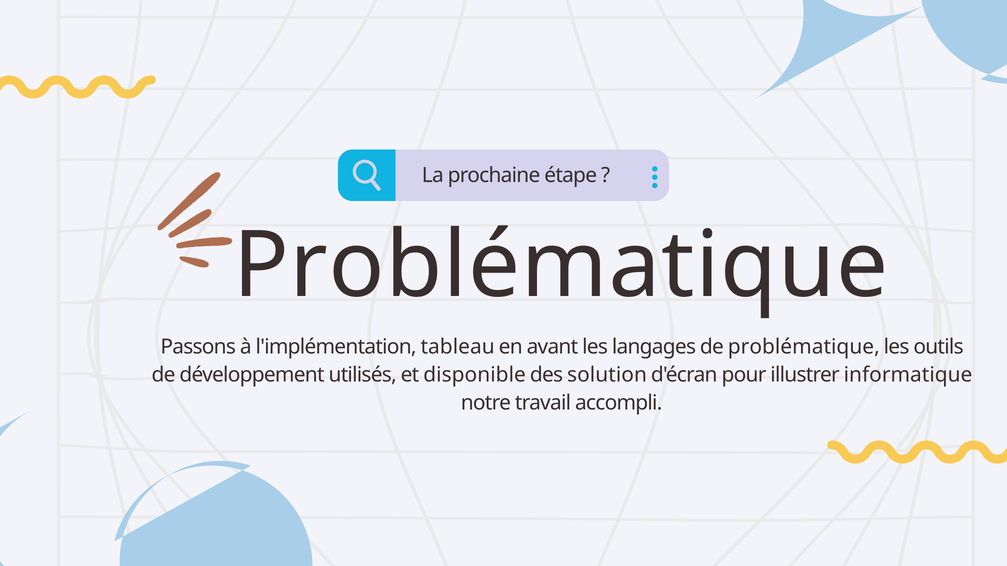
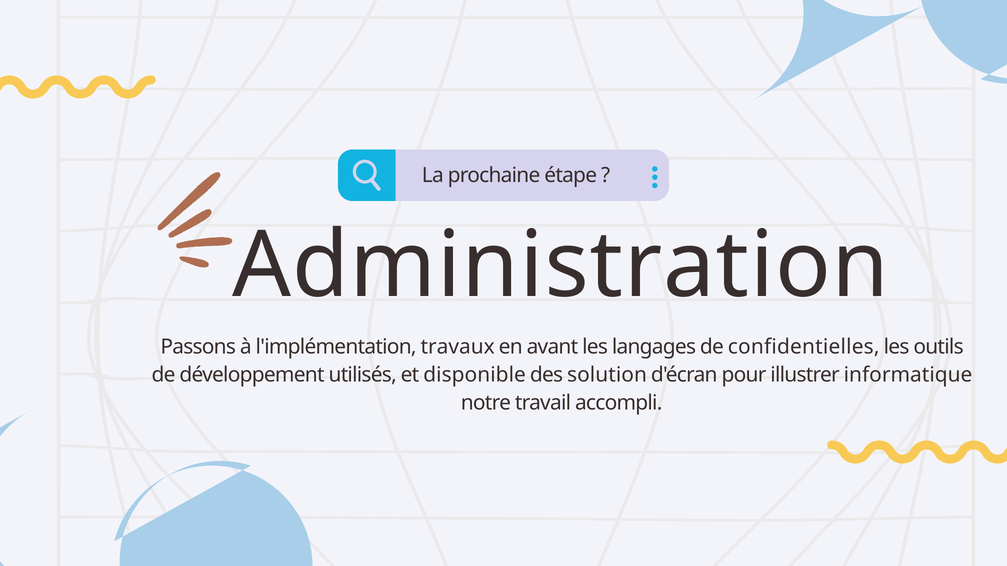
Problématique at (561, 266): Problématique -> Administration
tableau: tableau -> travaux
de problématique: problématique -> confidentielles
